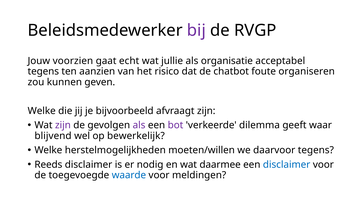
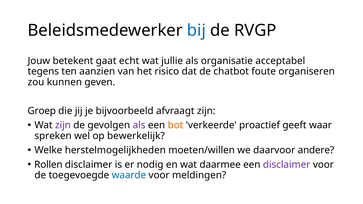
bij colour: purple -> blue
voorzien: voorzien -> betekent
Welke at (42, 111): Welke -> Groep
bot colour: purple -> orange
dilemma: dilemma -> proactief
blijvend: blijvend -> spreken
daarvoor tegens: tegens -> andere
Reeds: Reeds -> Rollen
disclaimer at (287, 165) colour: blue -> purple
